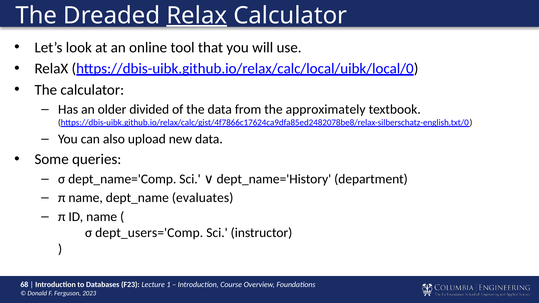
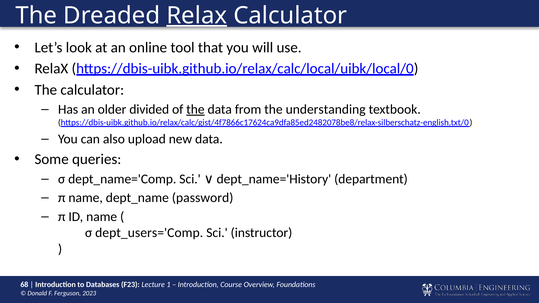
the at (195, 109) underline: none -> present
approximately: approximately -> understanding
evaluates: evaluates -> password
